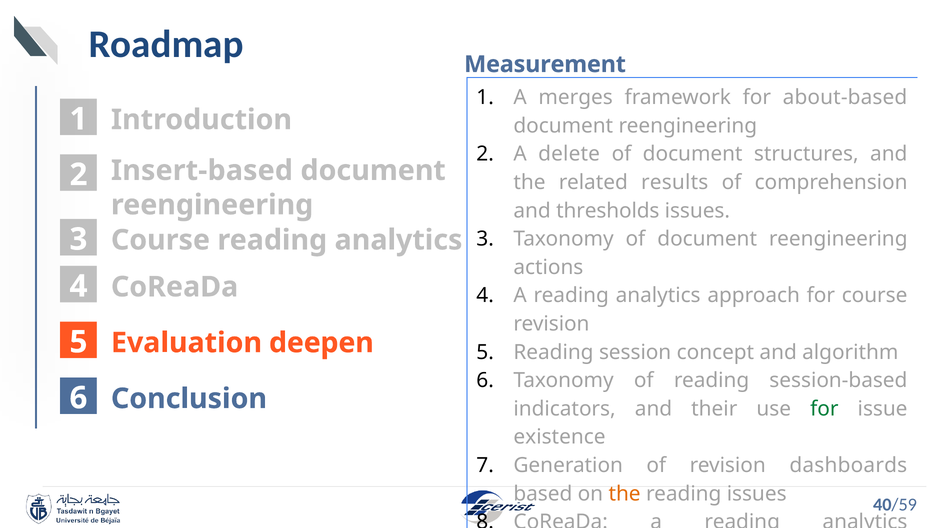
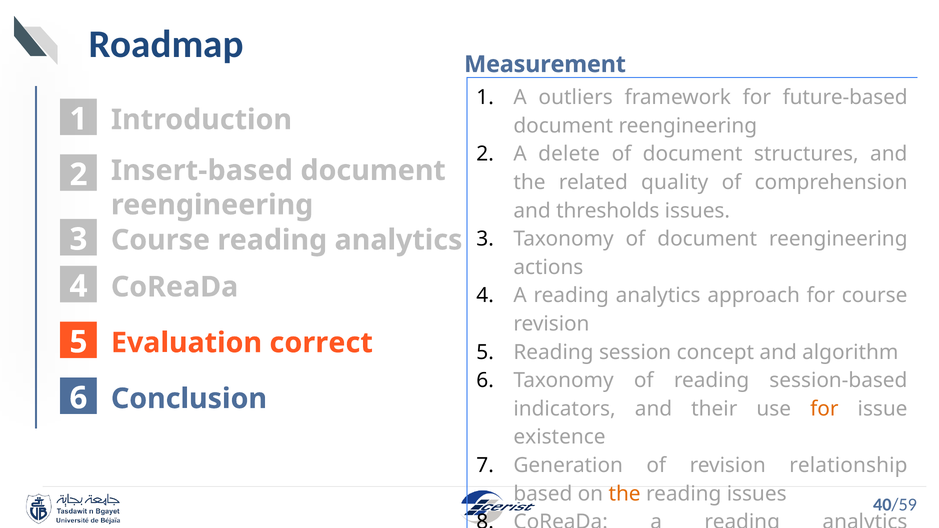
merges: merges -> outliers
about-based: about-based -> future-based
results: results -> quality
deepen: deepen -> correct
for at (824, 409) colour: green -> orange
dashboards: dashboards -> relationship
